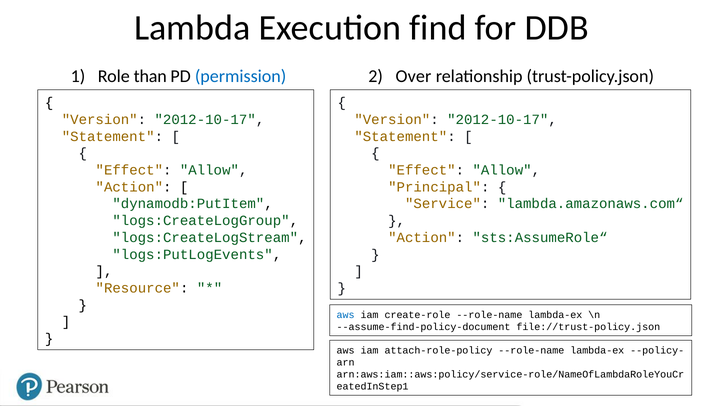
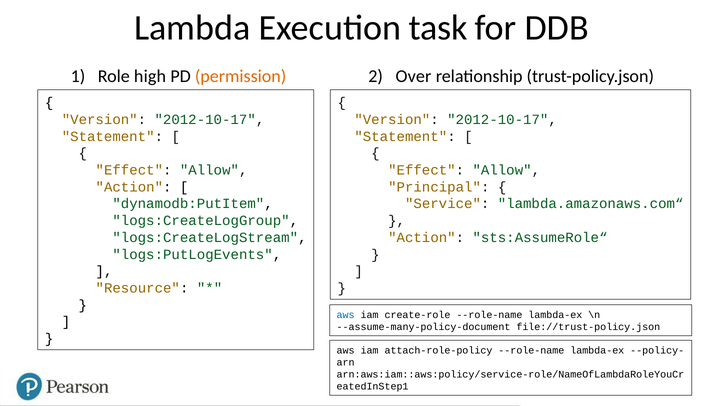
find: find -> task
than: than -> high
permission colour: blue -> orange
--assume-find-policy-document: --assume-find-policy-document -> --assume-many-policy-document
